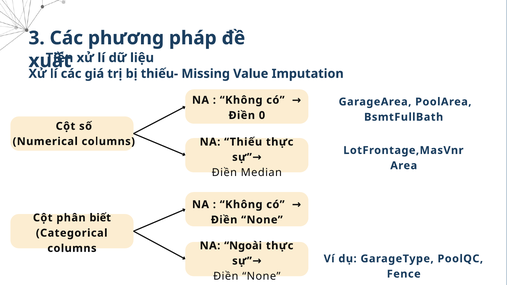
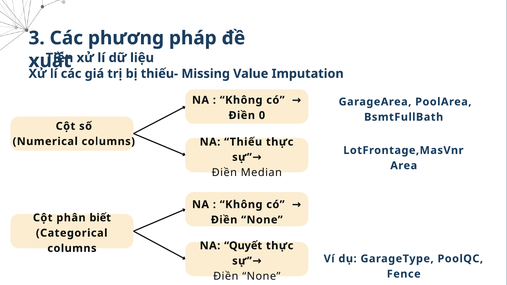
Ngoài: Ngoài -> Quyết
